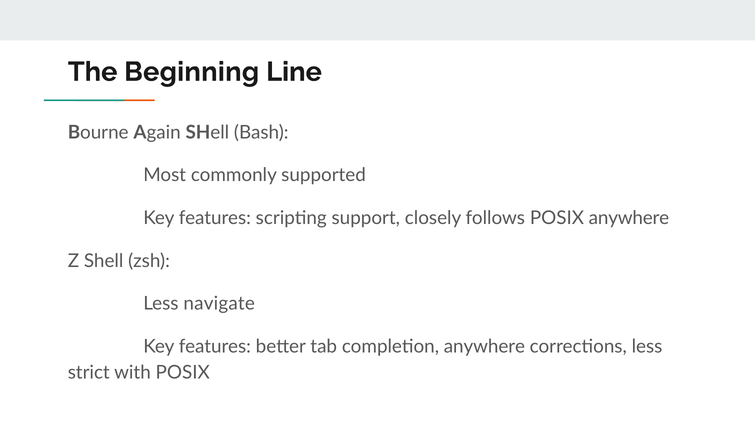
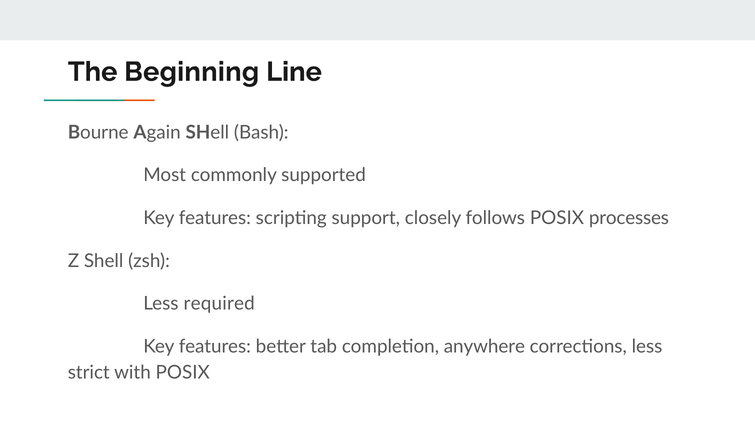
POSIX anywhere: anywhere -> processes
navigate: navigate -> required
